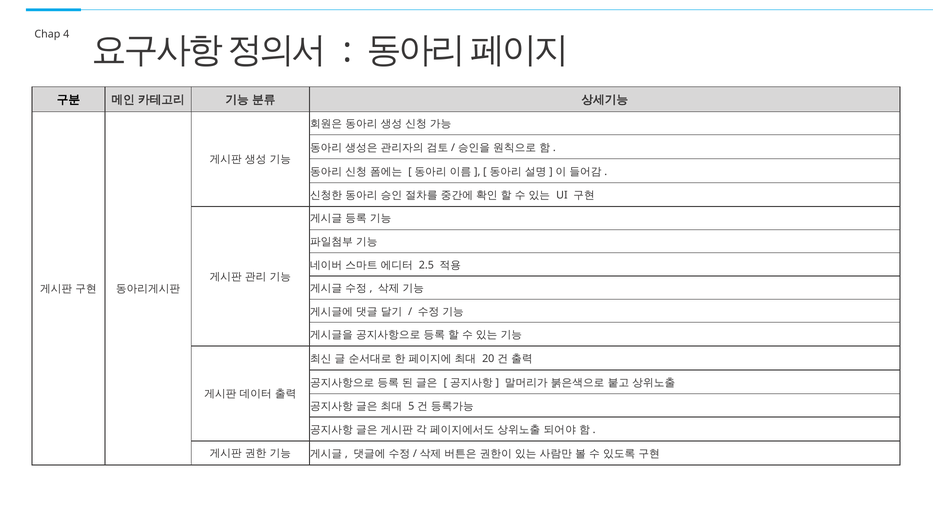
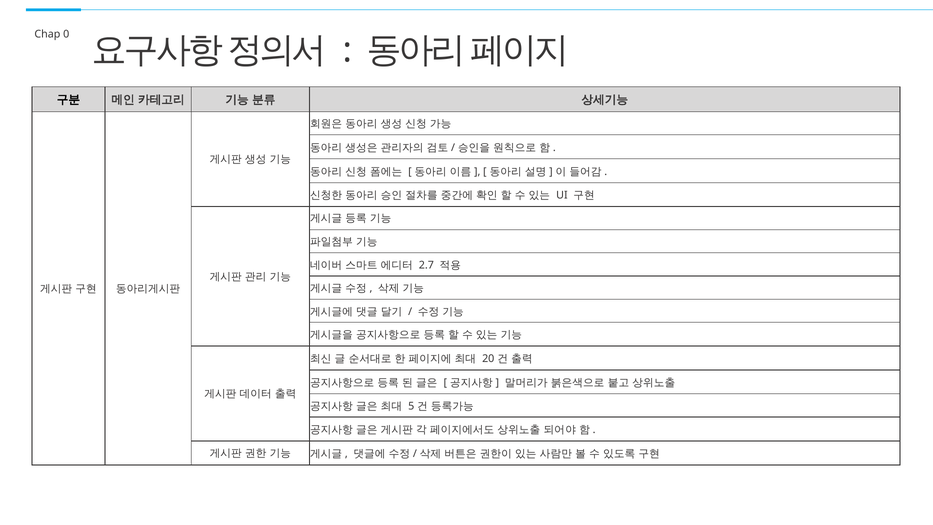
4: 4 -> 0
2.5: 2.5 -> 2.7
